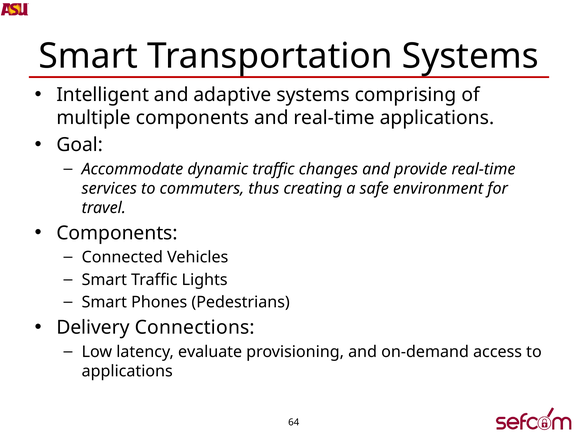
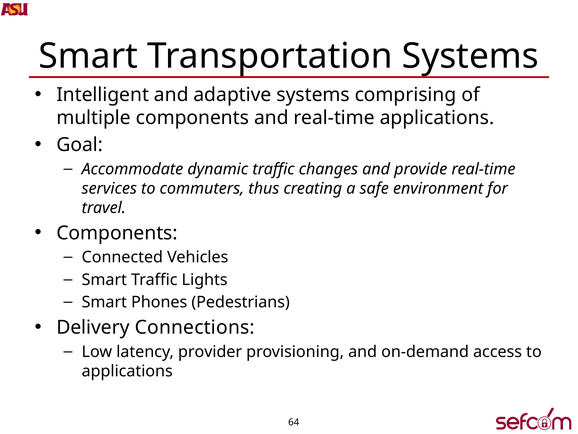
evaluate: evaluate -> provider
